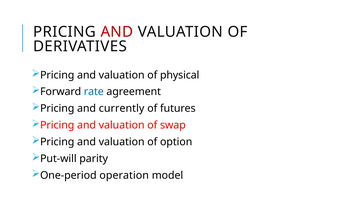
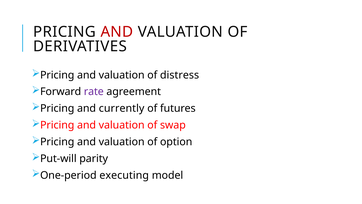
physical: physical -> distress
rate colour: blue -> purple
operation: operation -> executing
